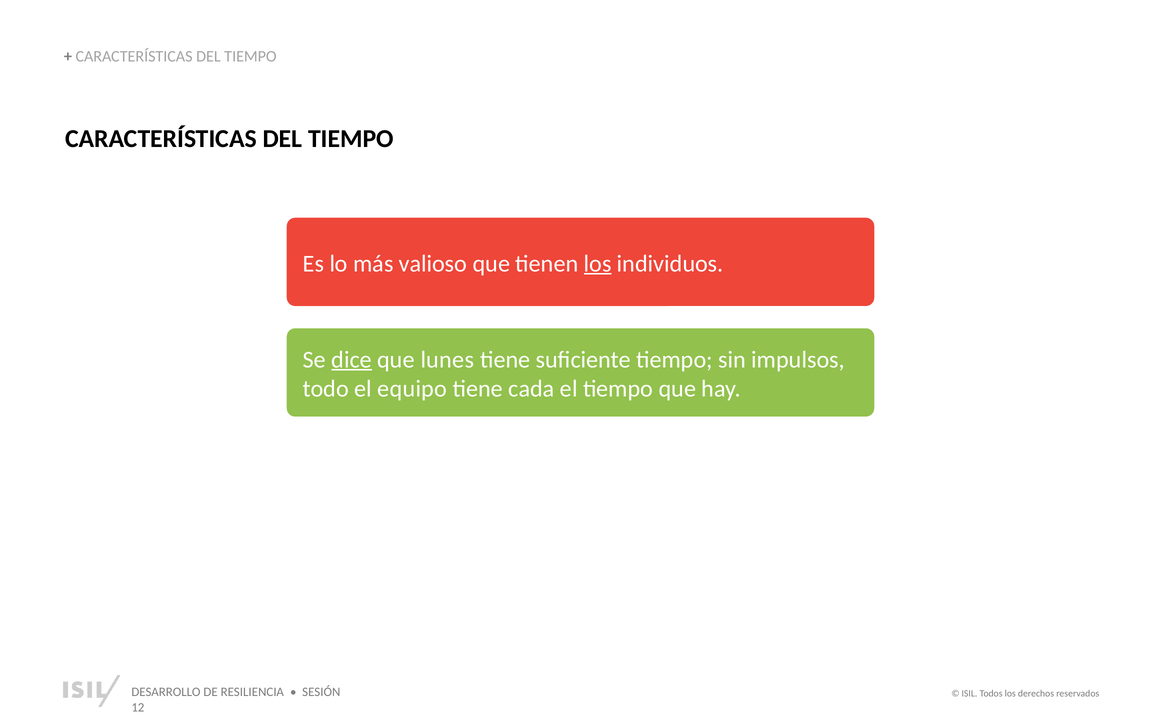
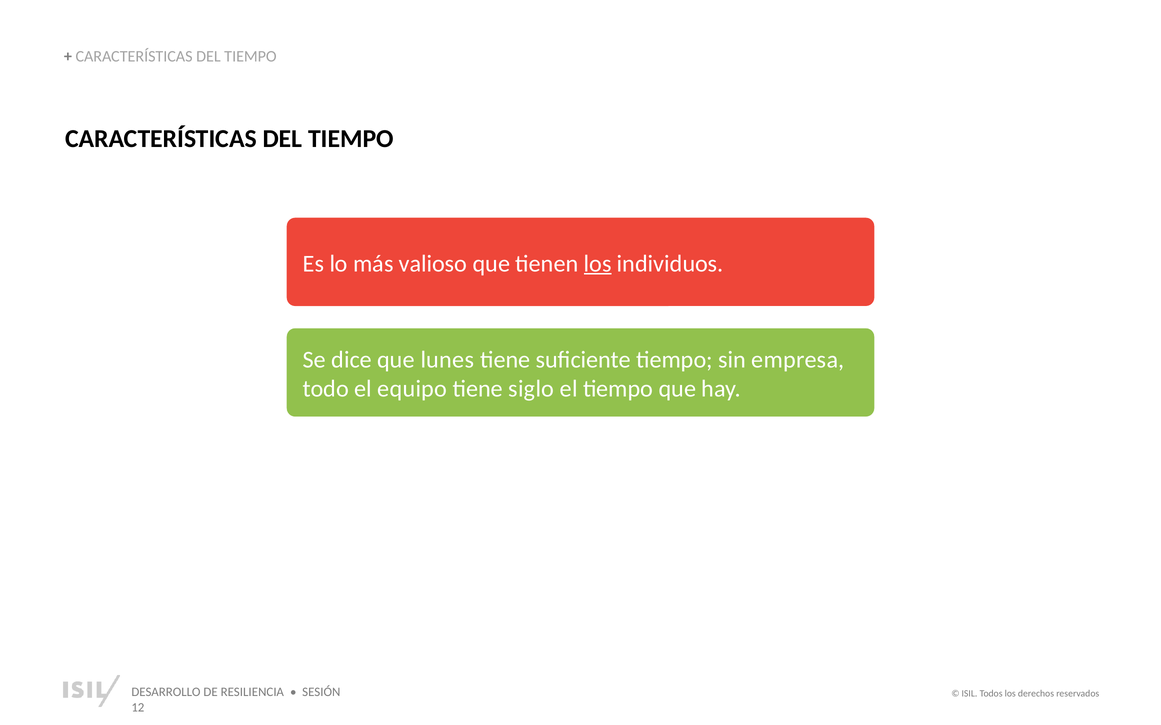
dice underline: present -> none
impulsos: impulsos -> empresa
cada: cada -> siglo
